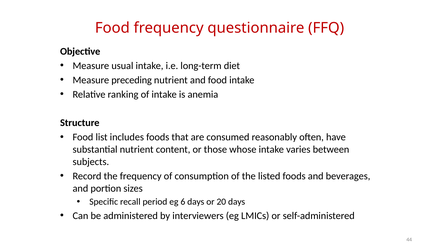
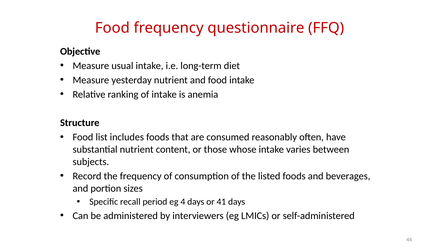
preceding: preceding -> yesterday
6: 6 -> 4
20: 20 -> 41
